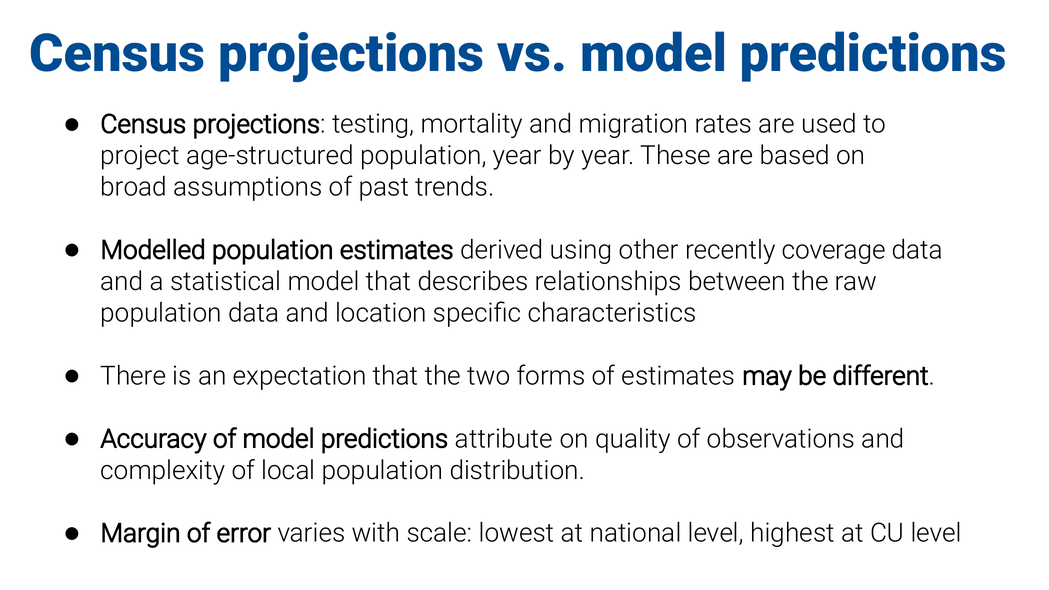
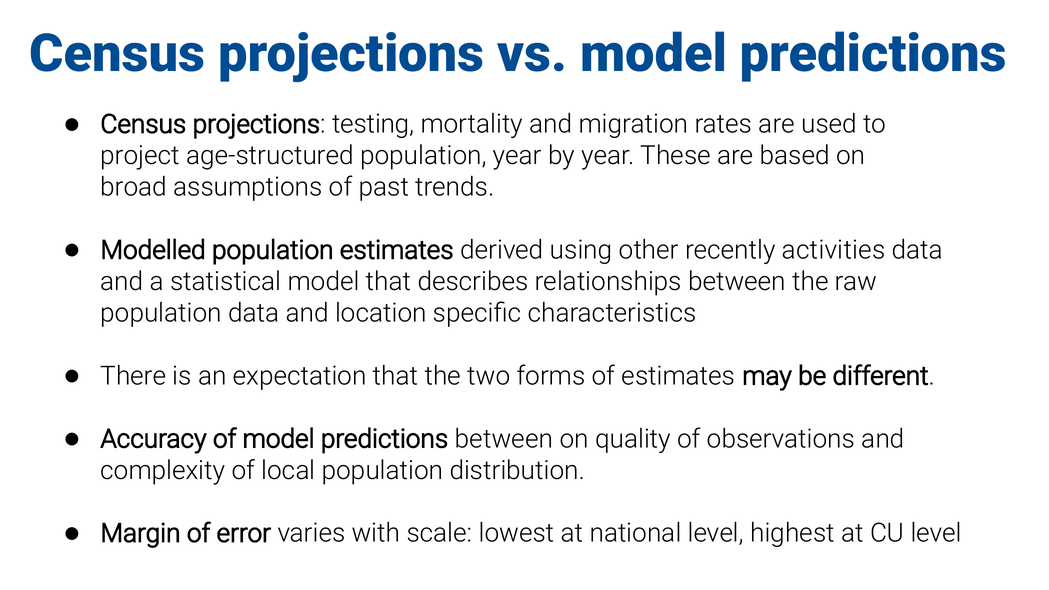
coverage: coverage -> activities
predictions attribute: attribute -> between
